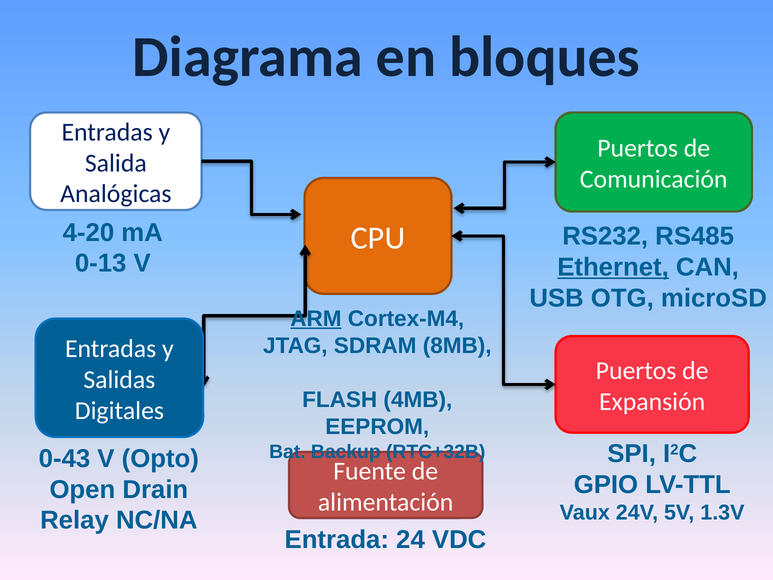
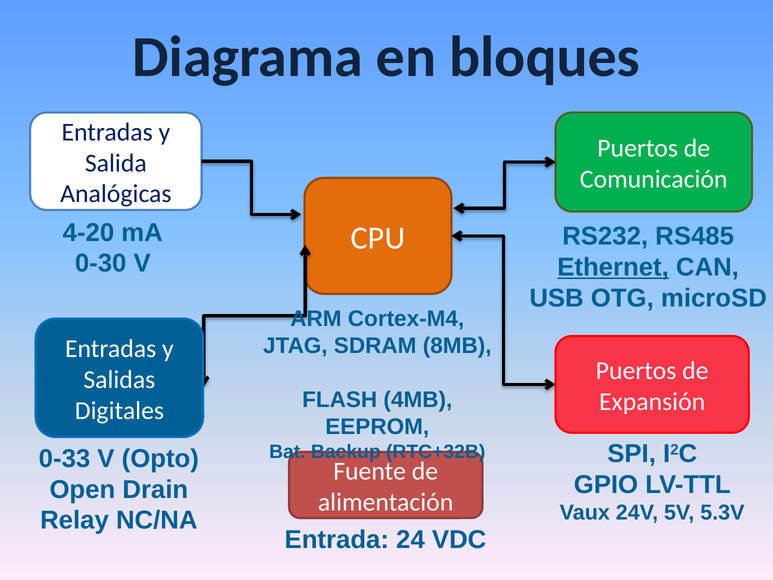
0-13: 0-13 -> 0-30
ARM underline: present -> none
0-43: 0-43 -> 0-33
1.3V: 1.3V -> 5.3V
